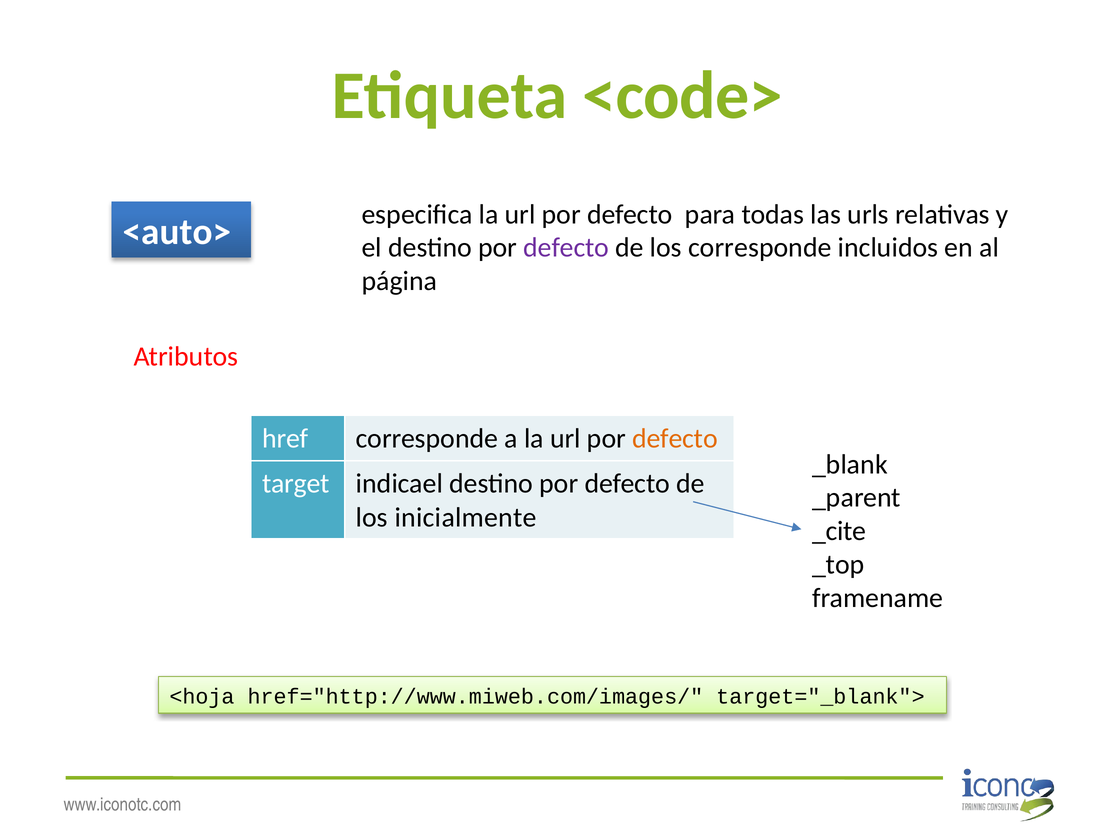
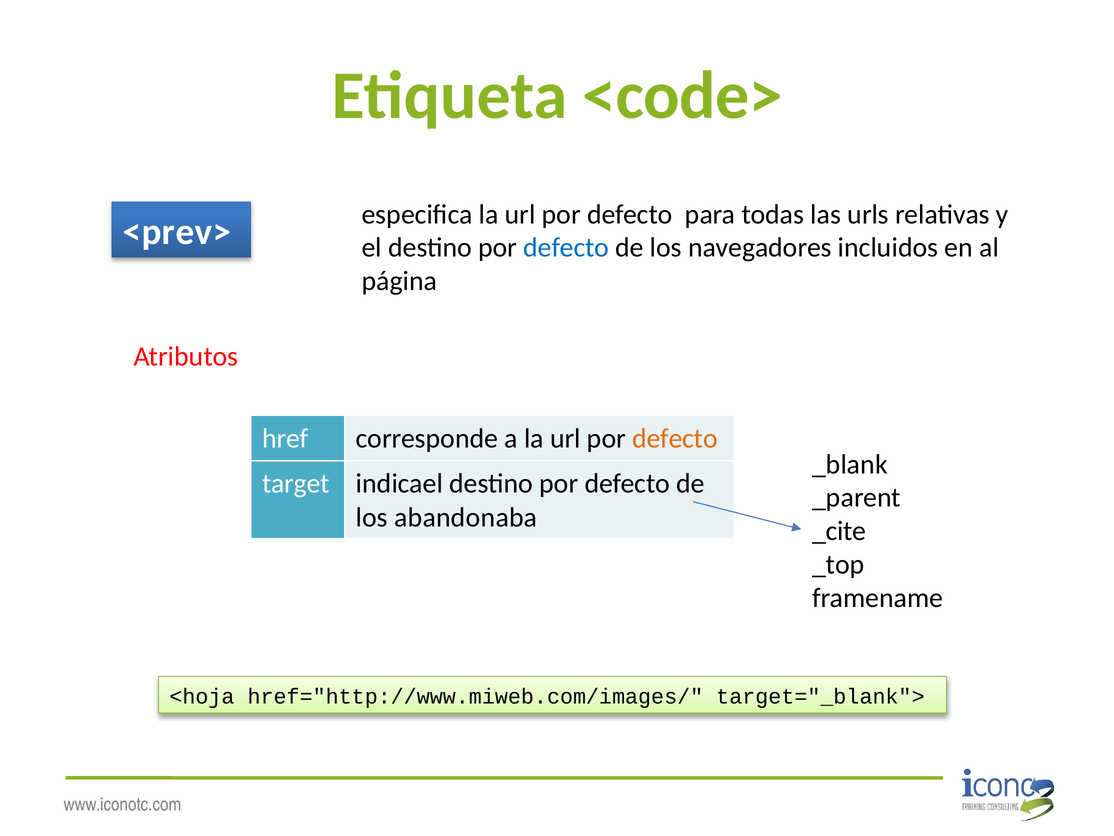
<auto>: <auto> -> <prev>
defecto at (566, 248) colour: purple -> blue
los corresponde: corresponde -> navegadores
inicialmente: inicialmente -> abandonaba
